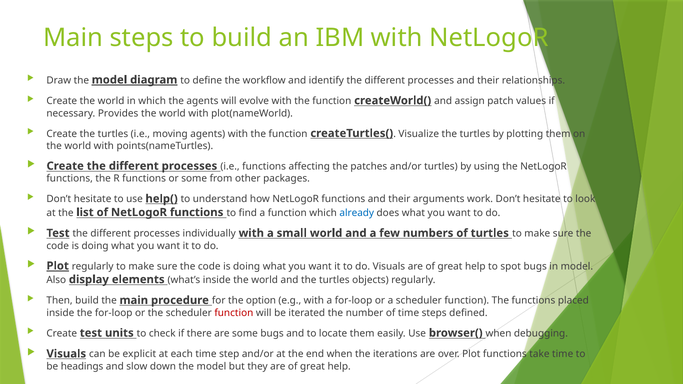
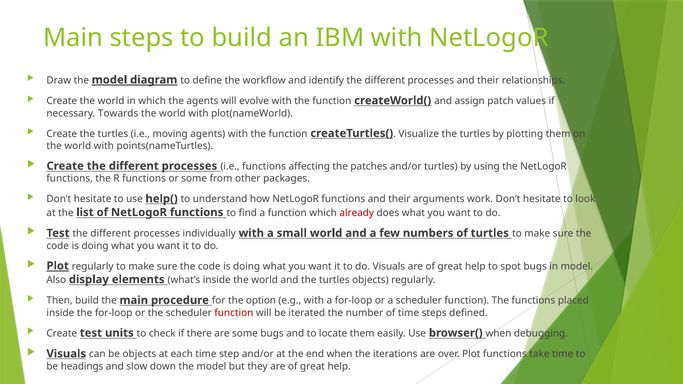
Provides: Provides -> Towards
already colour: blue -> red
be explicit: explicit -> objects
